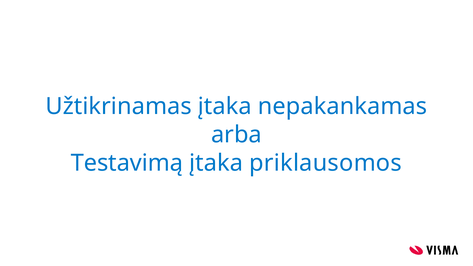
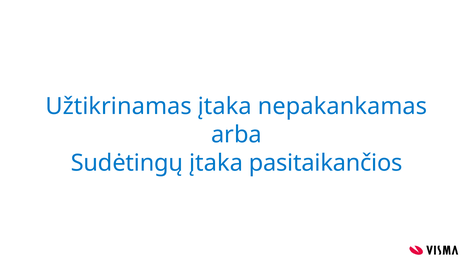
Testavimą: Testavimą -> Sudėtingų
priklausomos: priklausomos -> pasitaikančios
